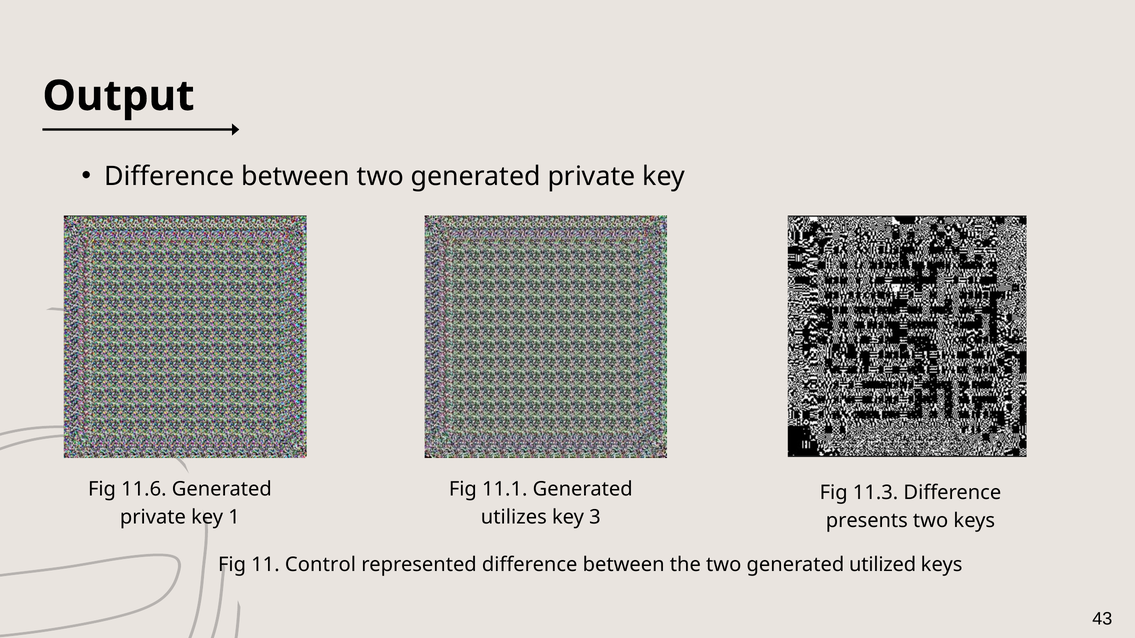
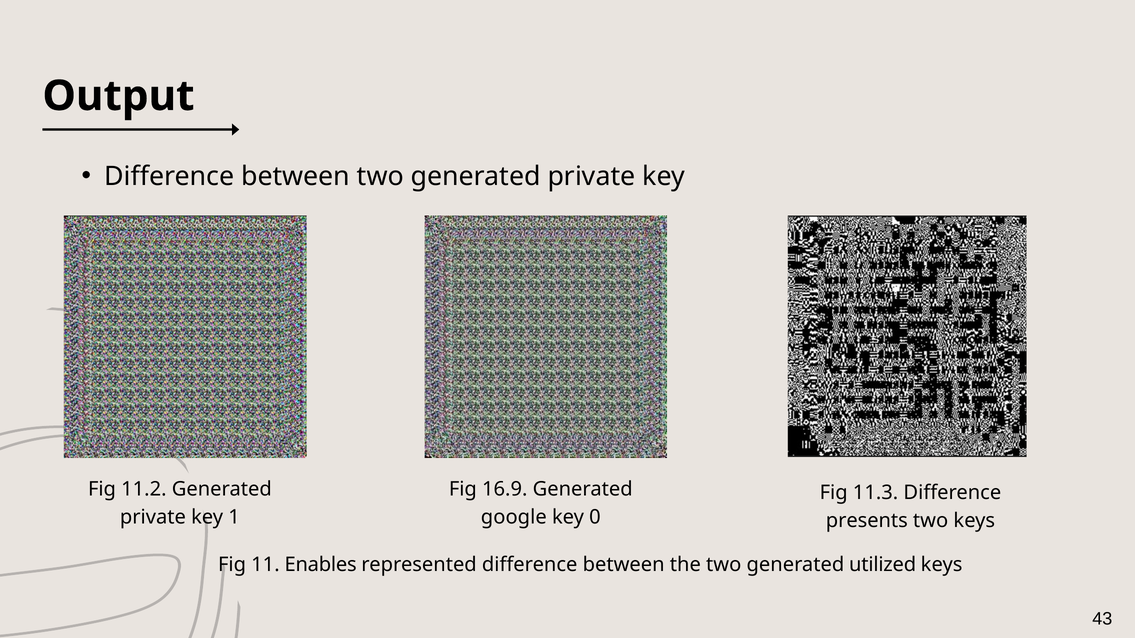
11.6: 11.6 -> 11.2
11.1: 11.1 -> 16.9
utilizes: utilizes -> google
3: 3 -> 0
Control: Control -> Enables
